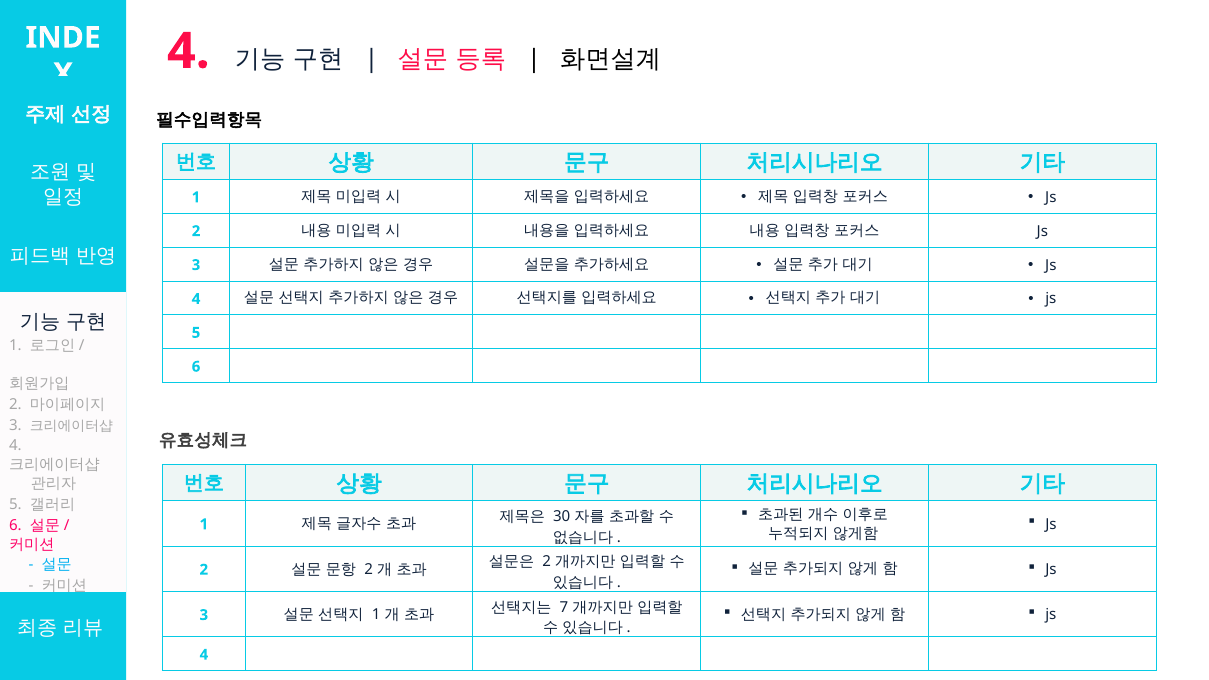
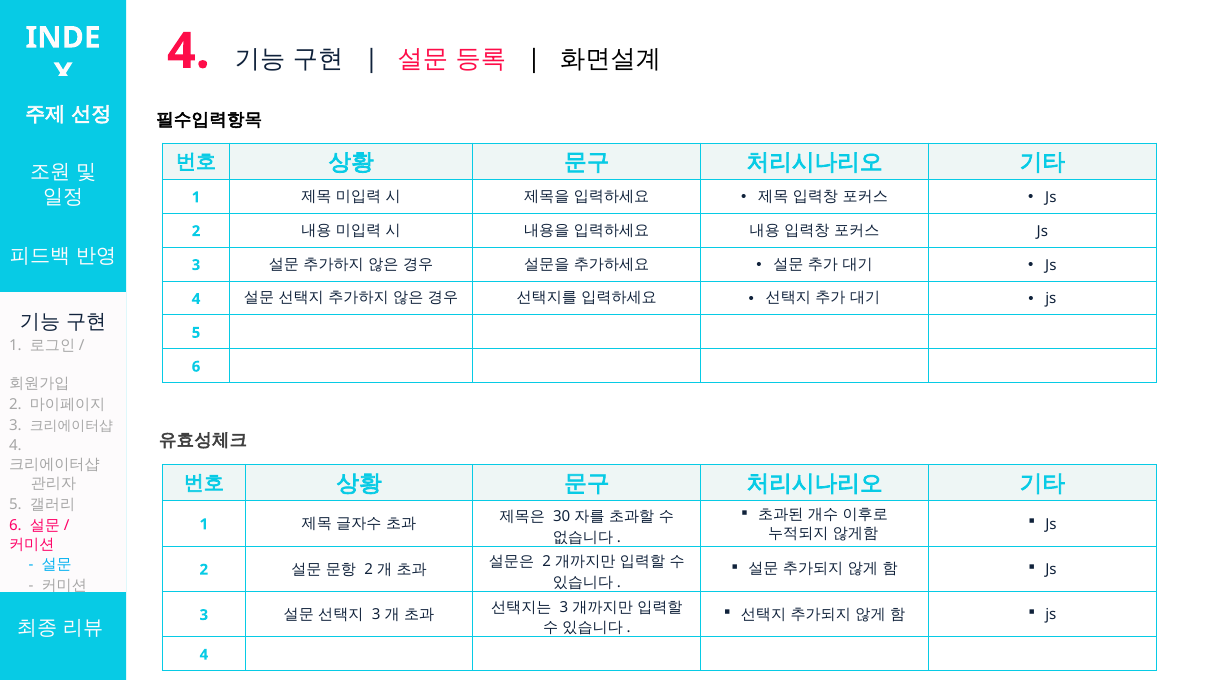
7 at (564, 607): 7 -> 3
1 at (376, 615): 1 -> 3
